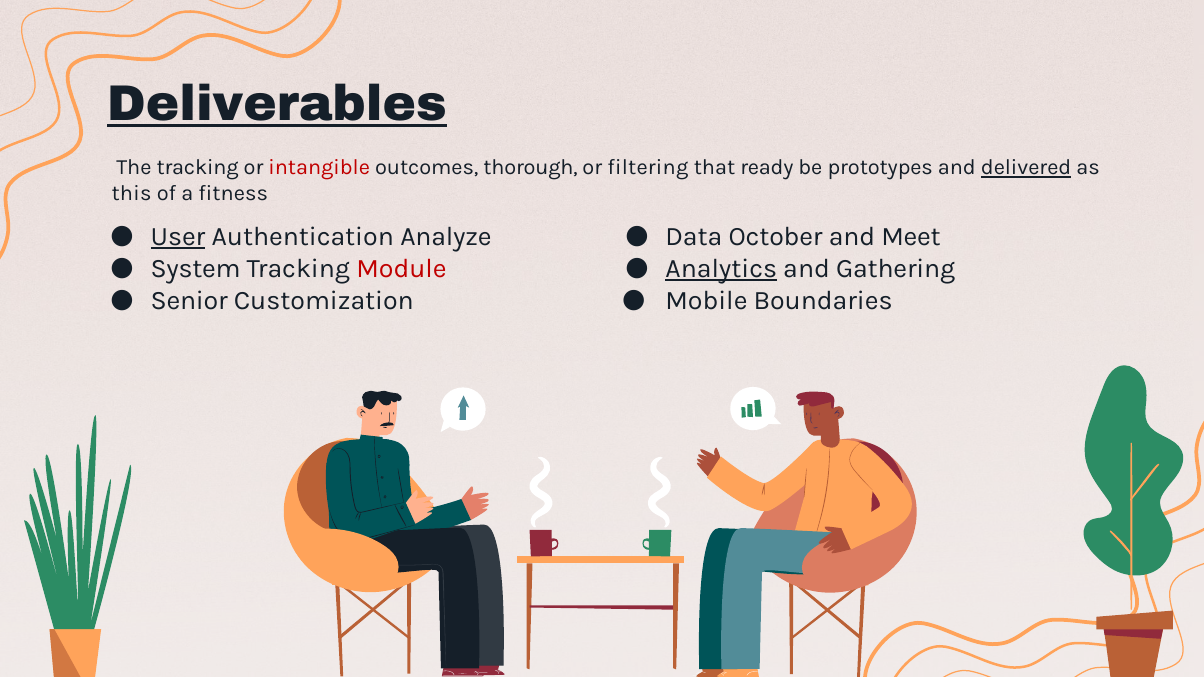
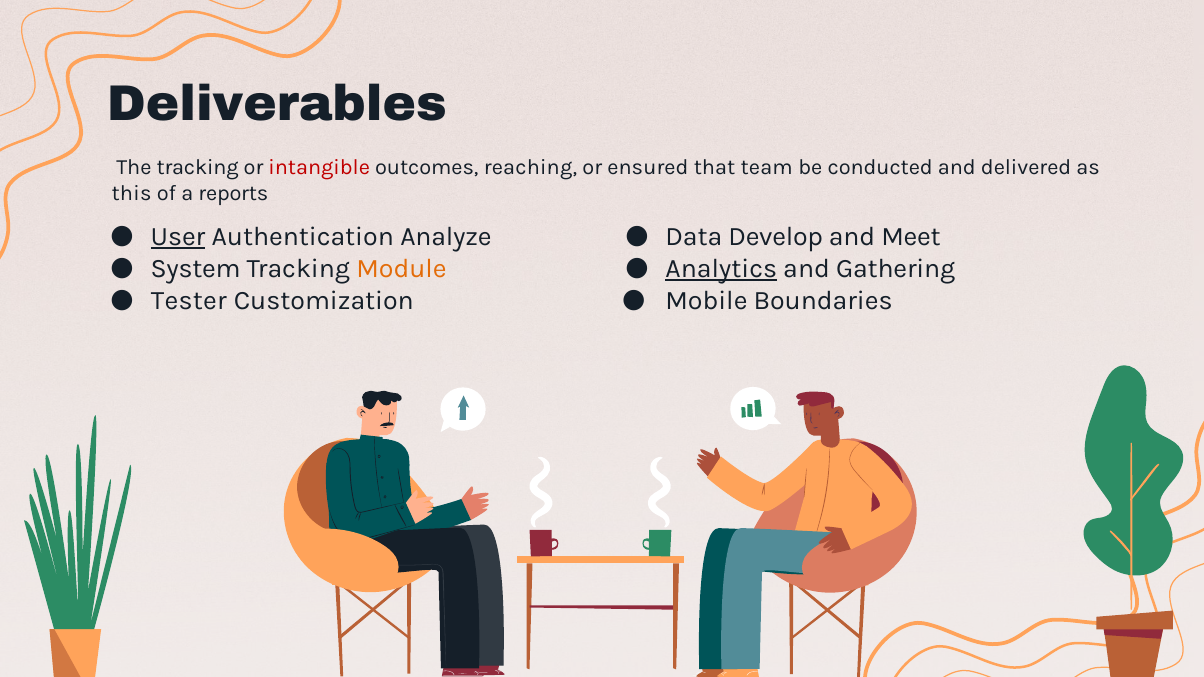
Deliverables underline: present -> none
thorough: thorough -> reaching
filtering: filtering -> ensured
ready: ready -> team
prototypes: prototypes -> conducted
delivered underline: present -> none
fitness: fitness -> reports
October: October -> Develop
Module colour: red -> orange
Senior: Senior -> Tester
